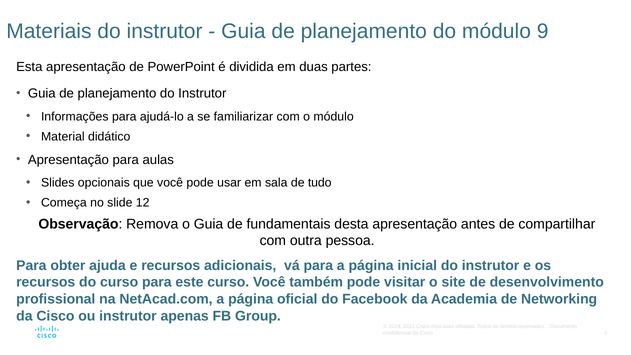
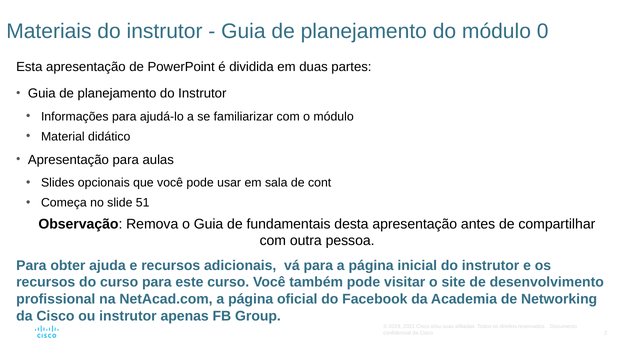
9: 9 -> 0
tudo: tudo -> cont
12: 12 -> 51
